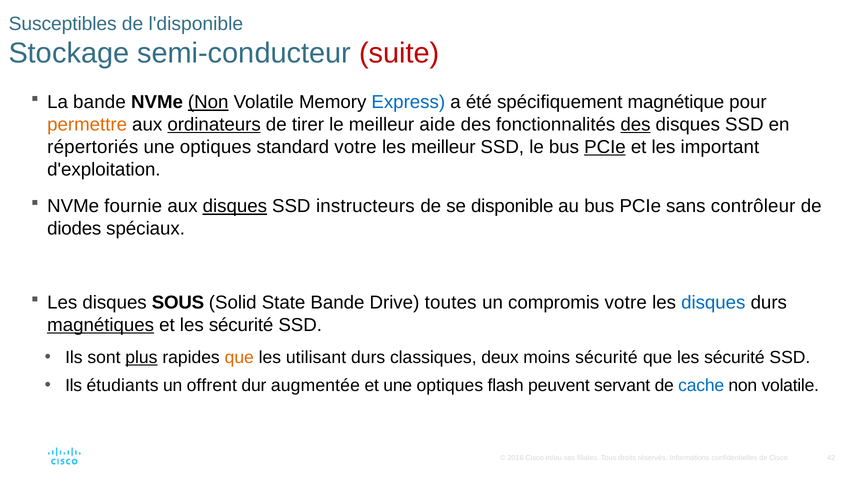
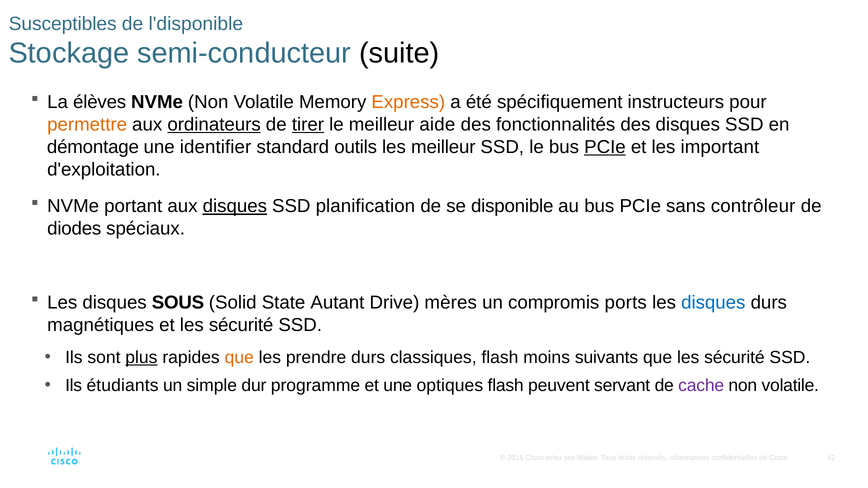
suite colour: red -> black
La bande: bande -> élèves
Non at (208, 102) underline: present -> none
Express colour: blue -> orange
magnétique: magnétique -> instructeurs
tirer underline: none -> present
des at (635, 125) underline: present -> none
répertoriés: répertoriés -> démontage
optiques at (216, 147): optiques -> identifier
standard votre: votre -> outils
fournie: fournie -> portant
instructeurs: instructeurs -> planification
State Bande: Bande -> Autant
toutes: toutes -> mères
compromis votre: votre -> ports
magnétiques underline: present -> none
utilisant: utilisant -> prendre
classiques deux: deux -> flash
moins sécurité: sécurité -> suivants
offrent: offrent -> simple
augmentée: augmentée -> programme
cache colour: blue -> purple
